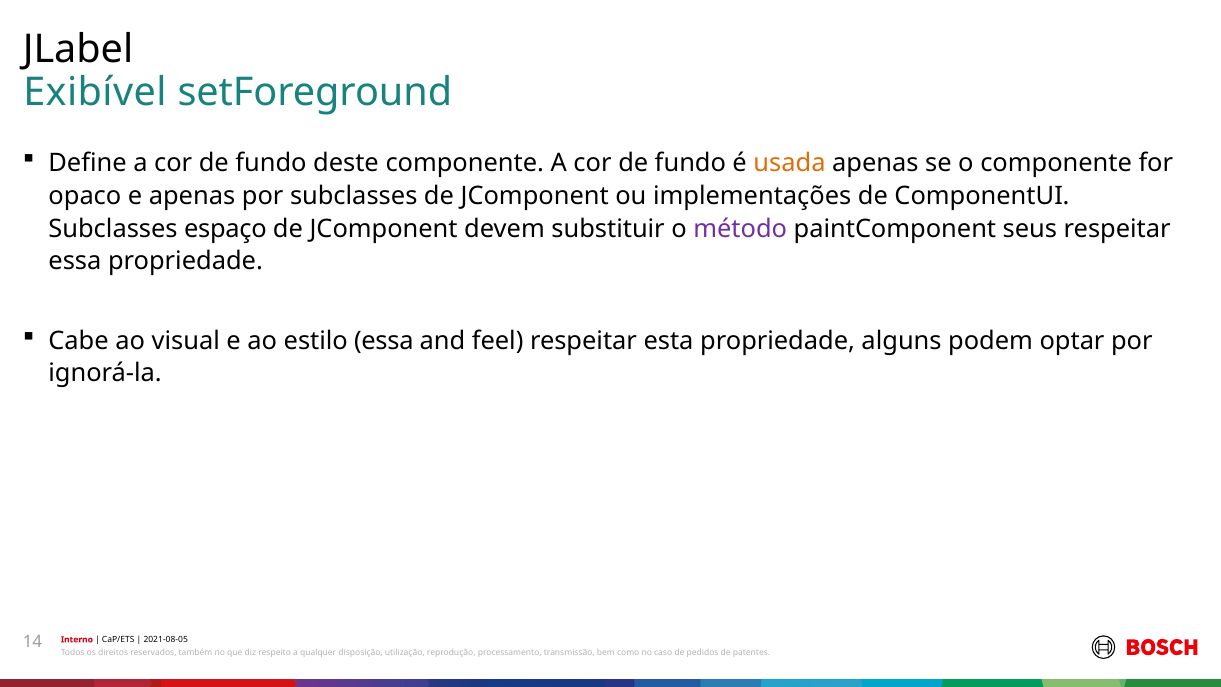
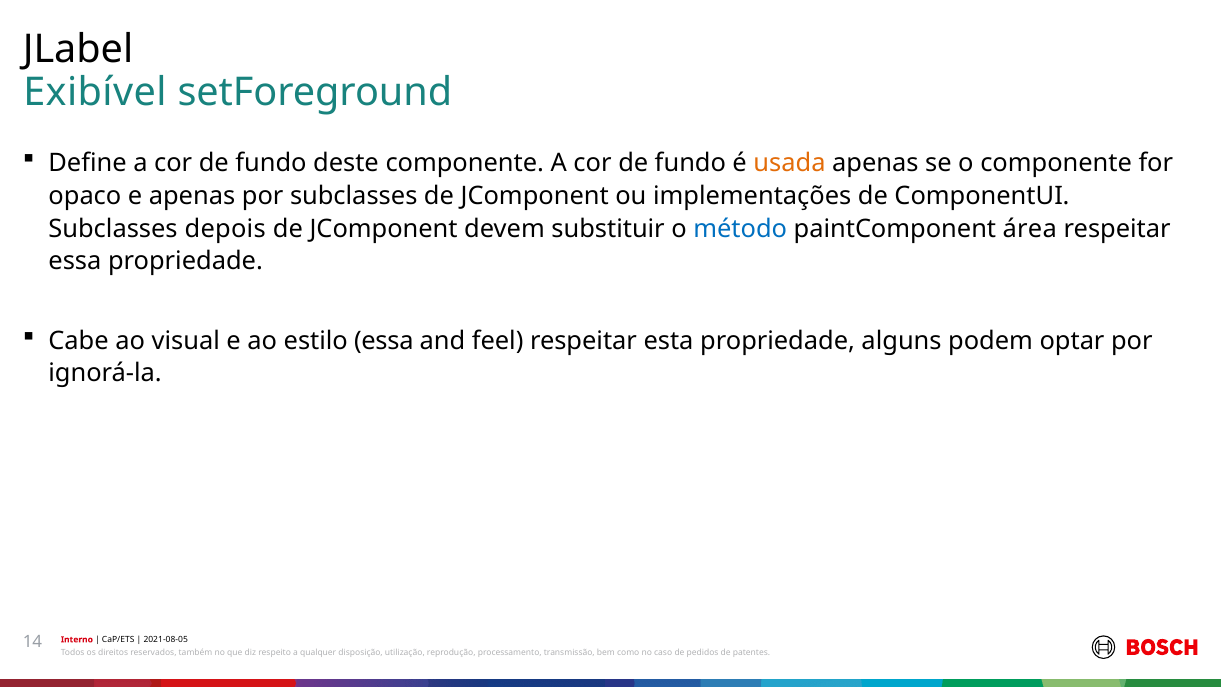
espaço: espaço -> depois
método colour: purple -> blue
seus: seus -> área
